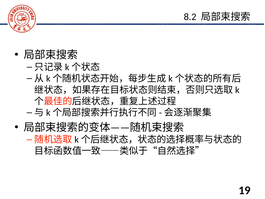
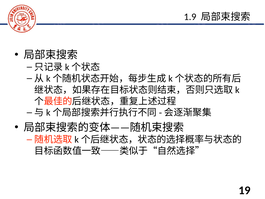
8.2: 8.2 -> 1.9
